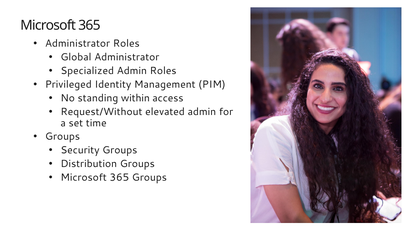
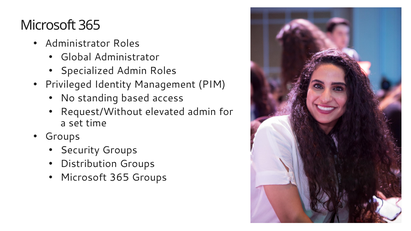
within: within -> based
